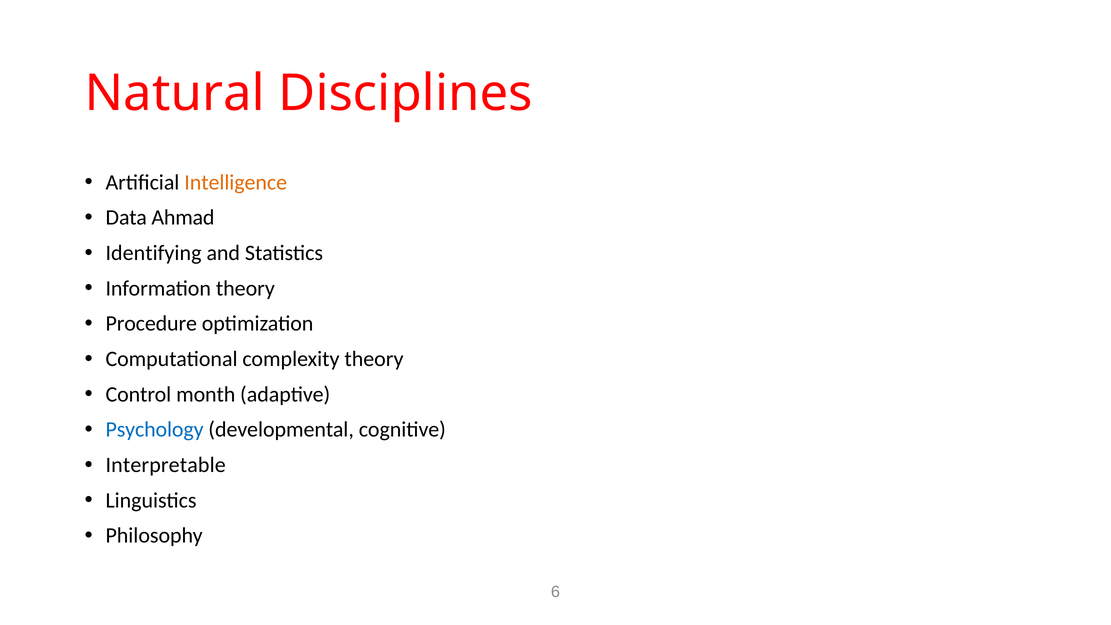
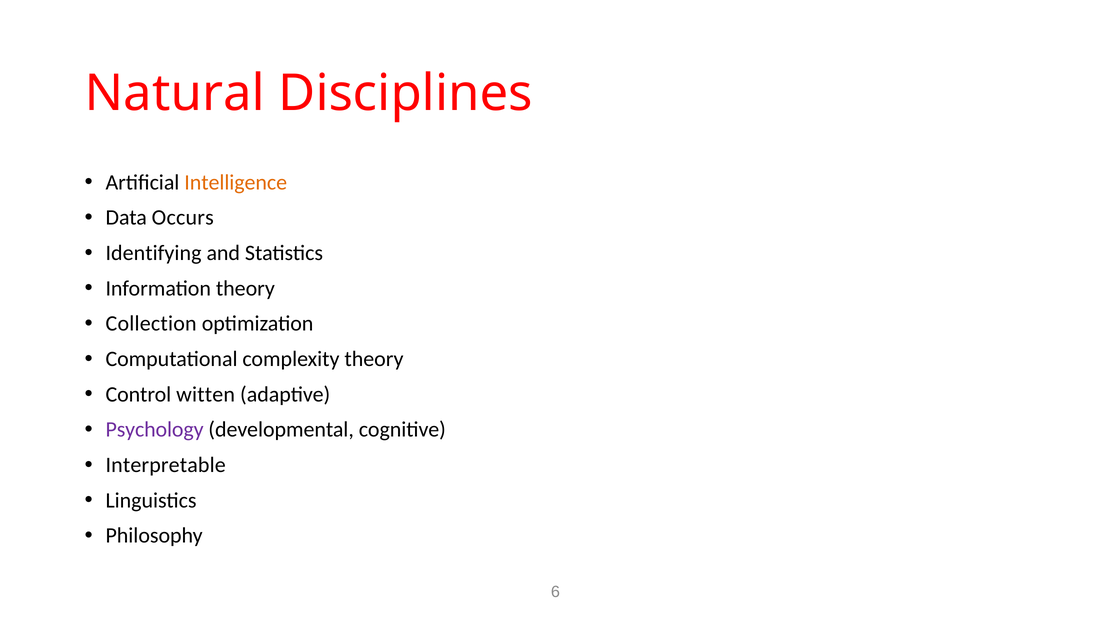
Ahmad: Ahmad -> Occurs
Procedure: Procedure -> Collection
month: month -> witten
Psychology colour: blue -> purple
